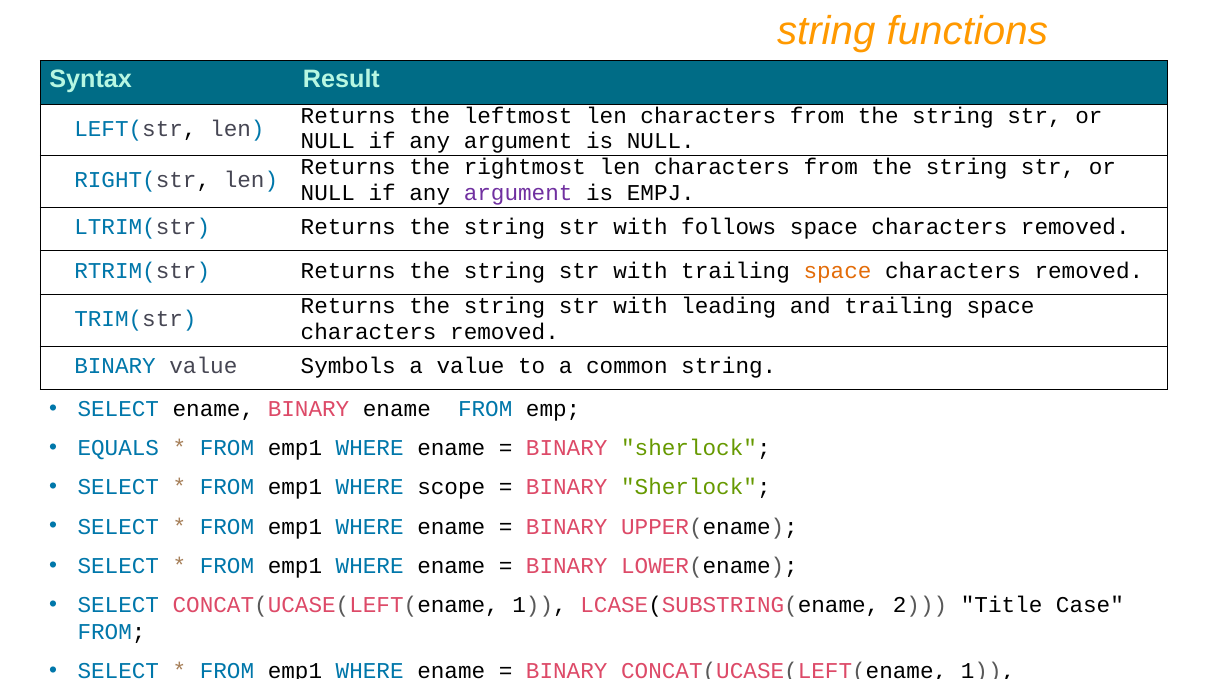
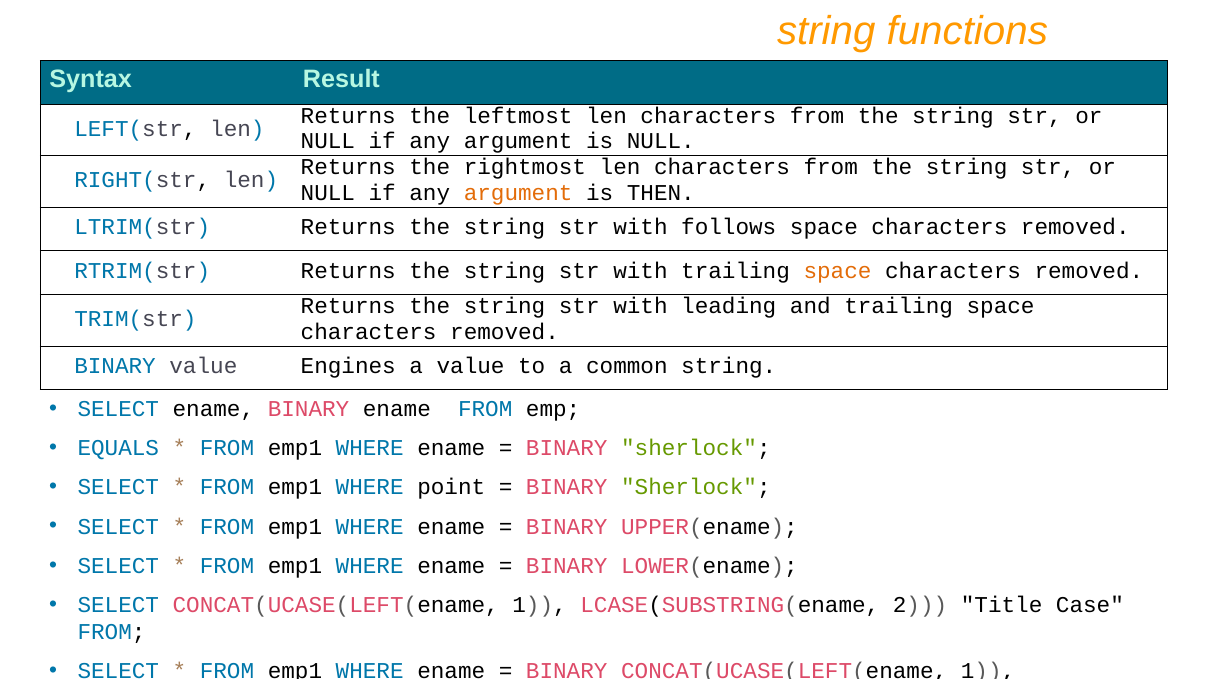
argument at (518, 193) colour: purple -> orange
EMPJ: EMPJ -> THEN
Symbols: Symbols -> Engines
scope: scope -> point
